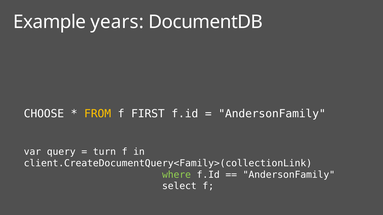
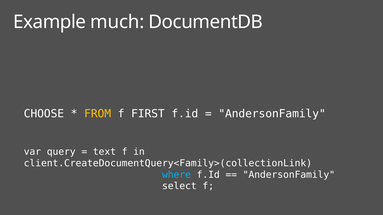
years: years -> much
turn: turn -> text
where colour: light green -> light blue
